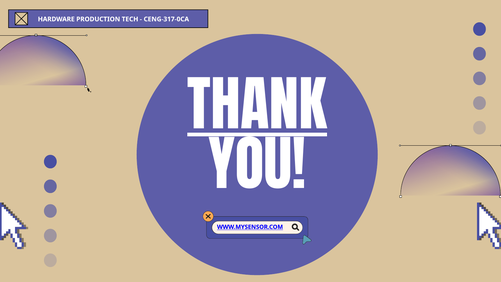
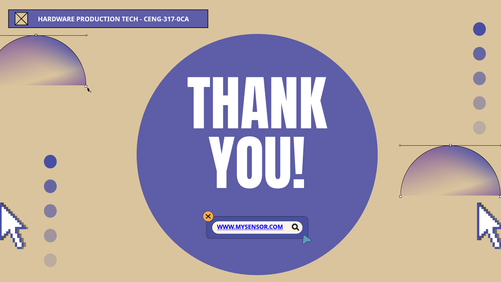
THANK underline: present -> none
